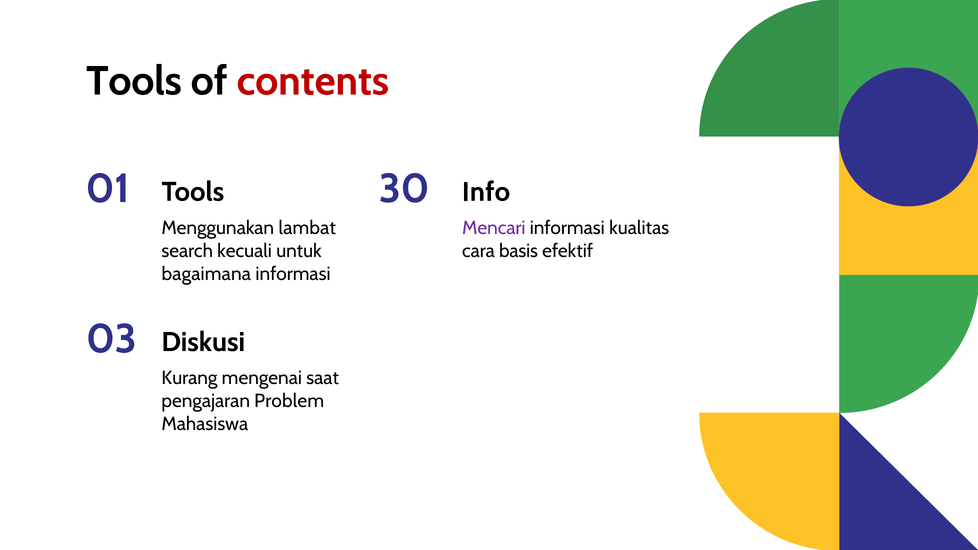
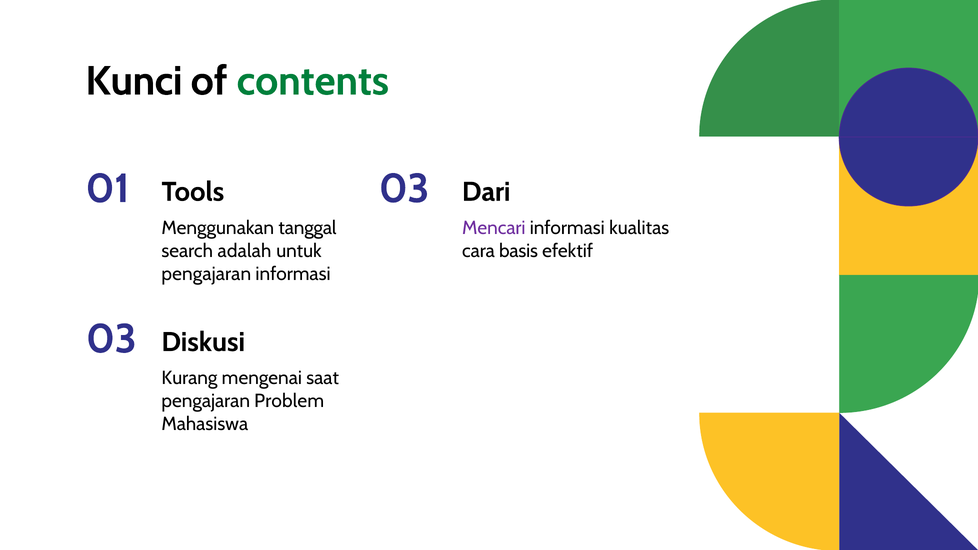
Tools at (134, 81): Tools -> Kunci
contents colour: red -> green
01 30: 30 -> 03
Info: Info -> Dari
lambat: lambat -> tanggal
kecuali: kecuali -> adalah
bagaimana at (206, 274): bagaimana -> pengajaran
